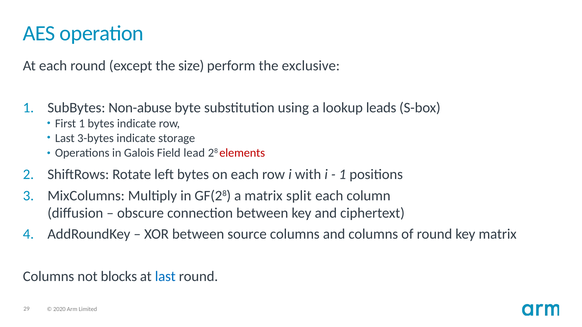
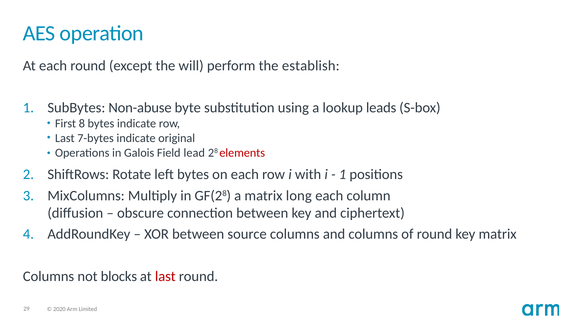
size: size -> will
exclusive: exclusive -> establish
First 1: 1 -> 8
3-bytes: 3-bytes -> 7-bytes
storage: storage -> original
split: split -> long
last at (165, 277) colour: blue -> red
